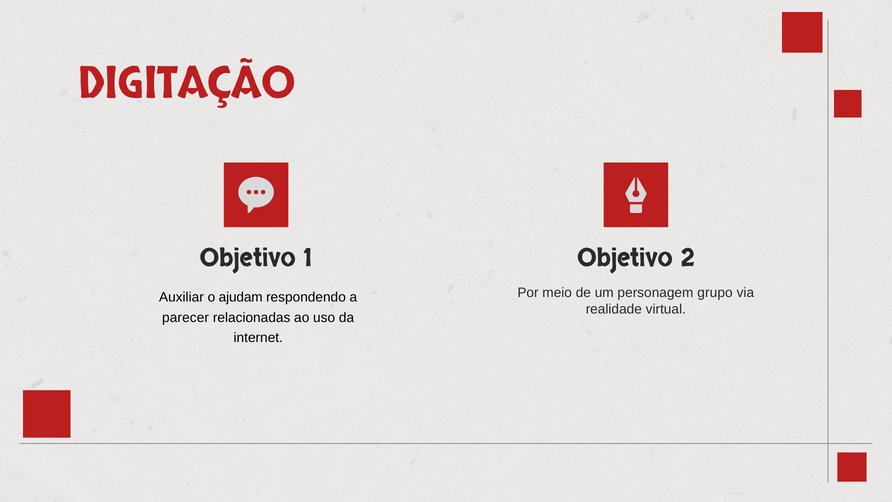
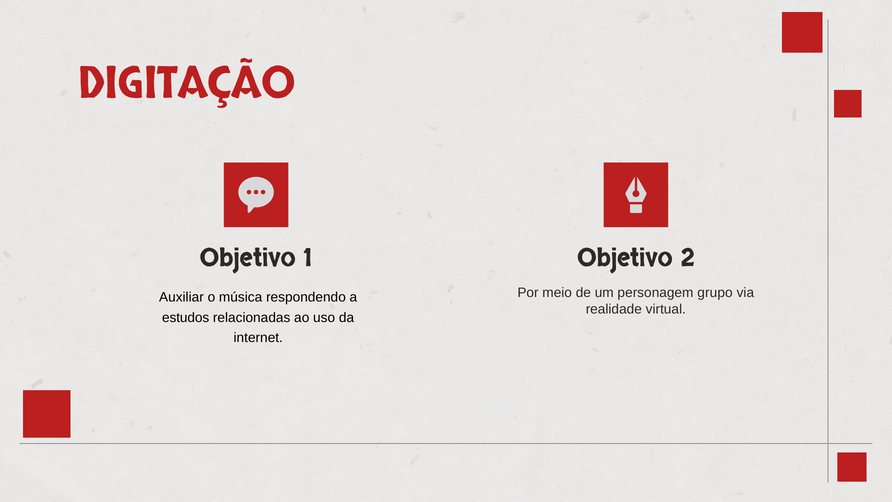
ajudam: ajudam -> música
parecer: parecer -> estudos
